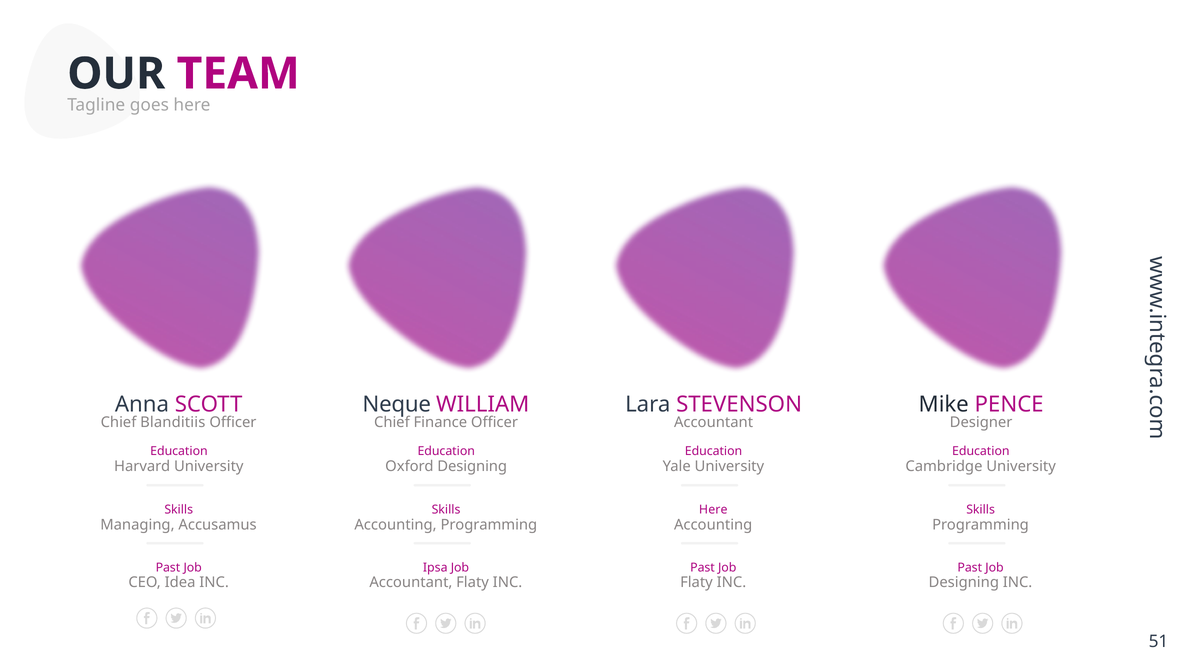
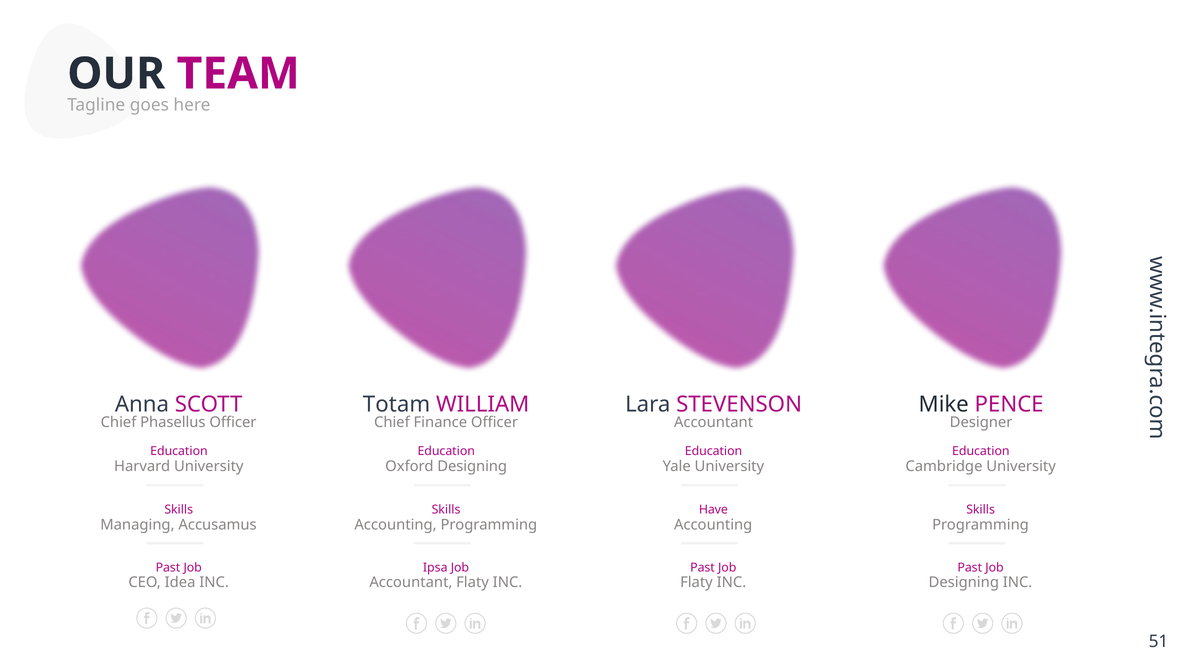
Neque: Neque -> Totam
Blanditiis: Blanditiis -> Phasellus
Here at (713, 510): Here -> Have
